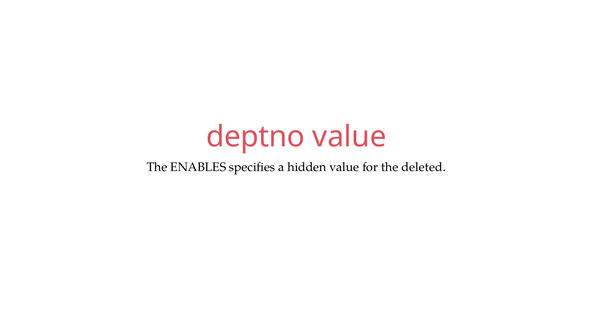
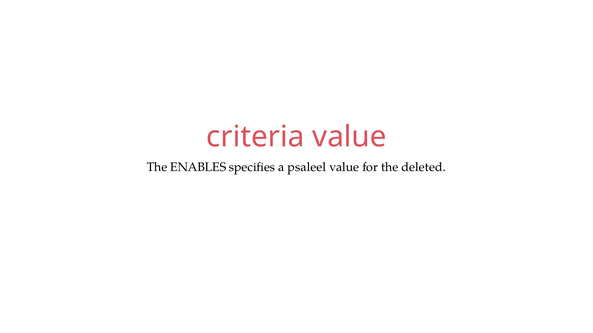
deptno: deptno -> criteria
hidden: hidden -> psaleel
